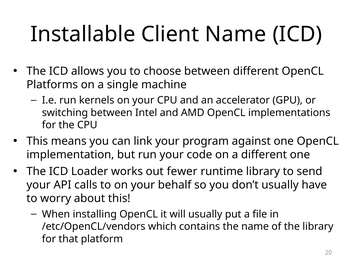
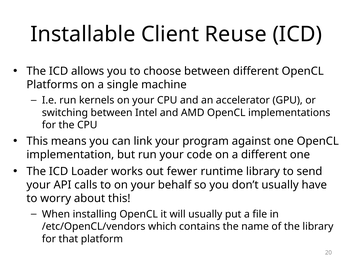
Client Name: Name -> Reuse
